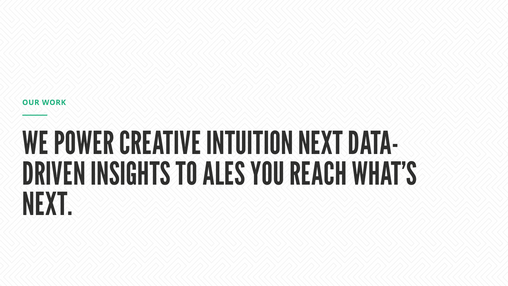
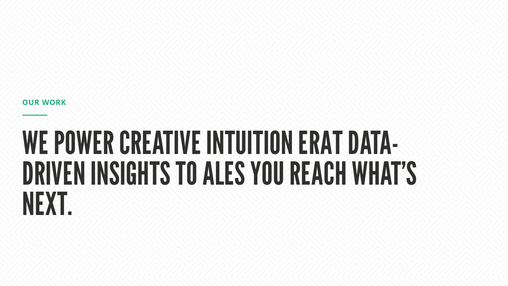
INTUITION NEXT: NEXT -> ERAT
